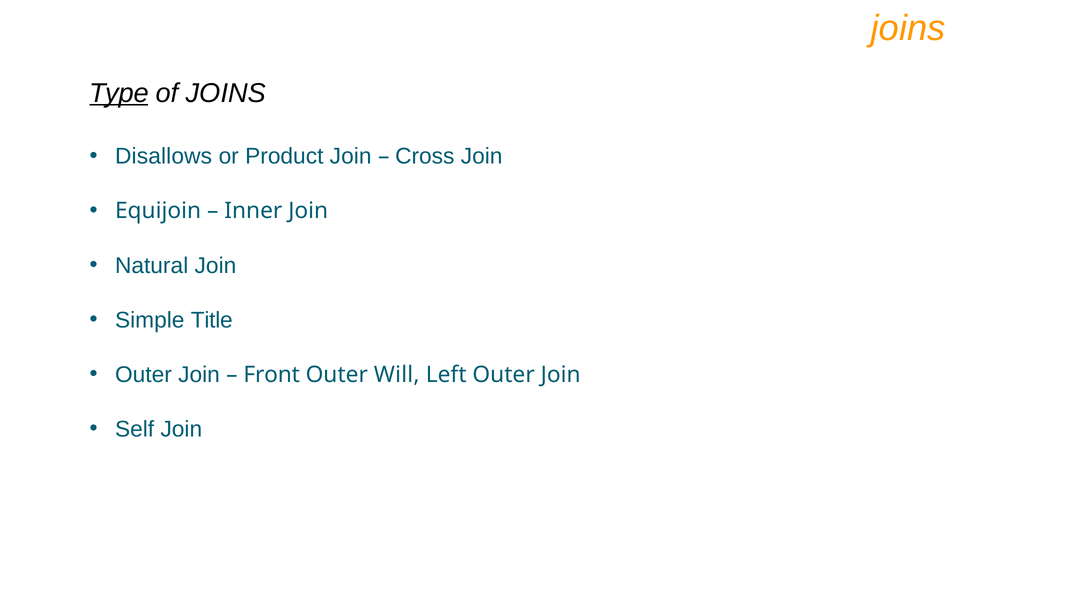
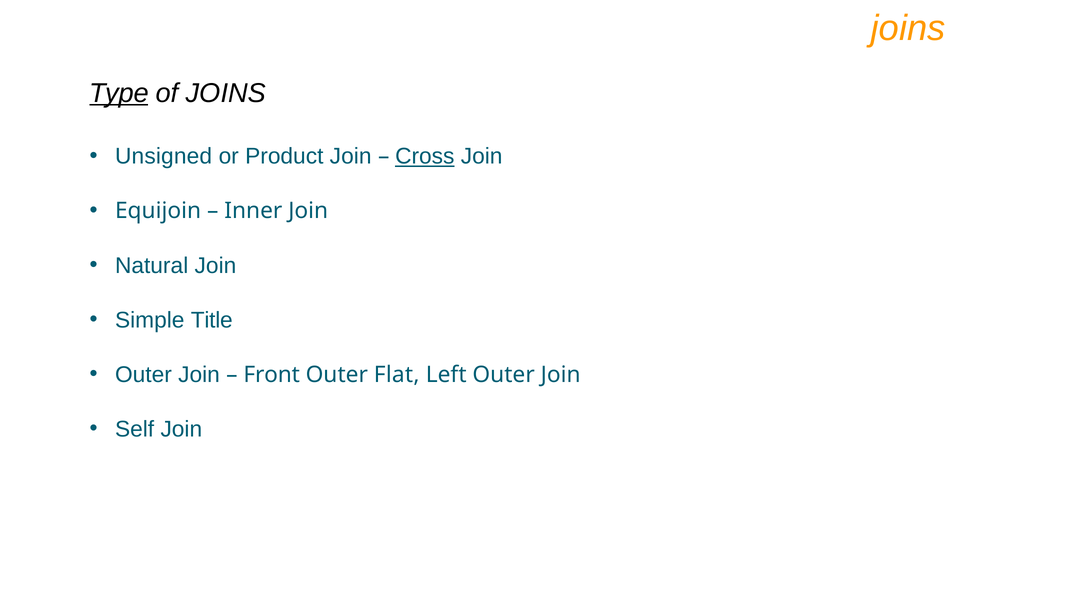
Disallows: Disallows -> Unsigned
Cross underline: none -> present
Will: Will -> Flat
